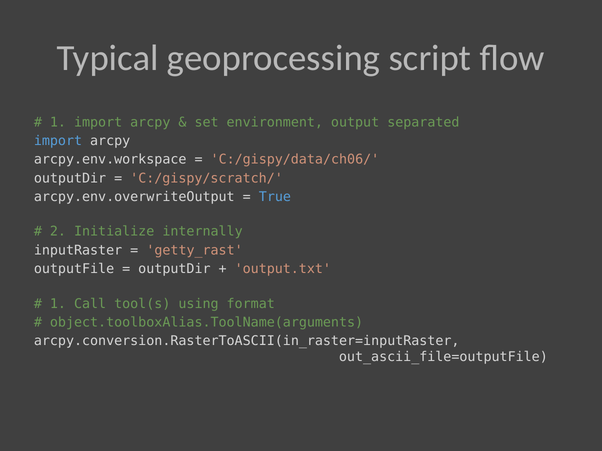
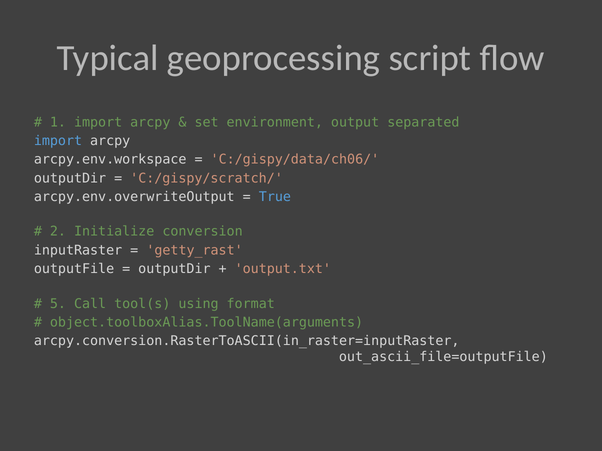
internally: internally -> conversion
1 at (58, 304): 1 -> 5
